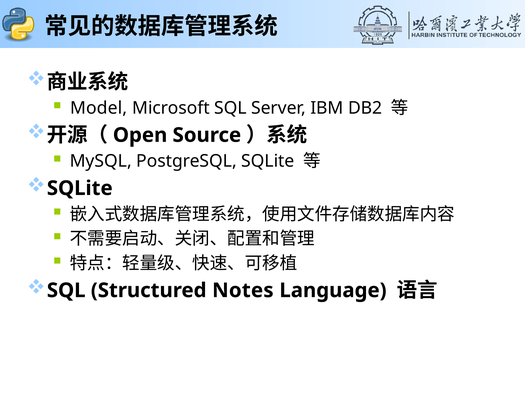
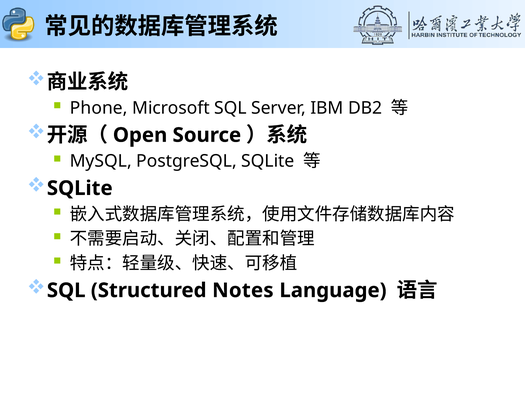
Model: Model -> Phone
